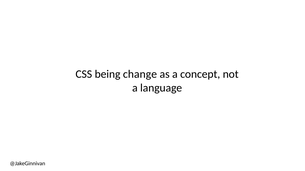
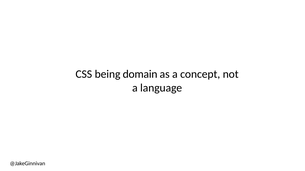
change: change -> domain
